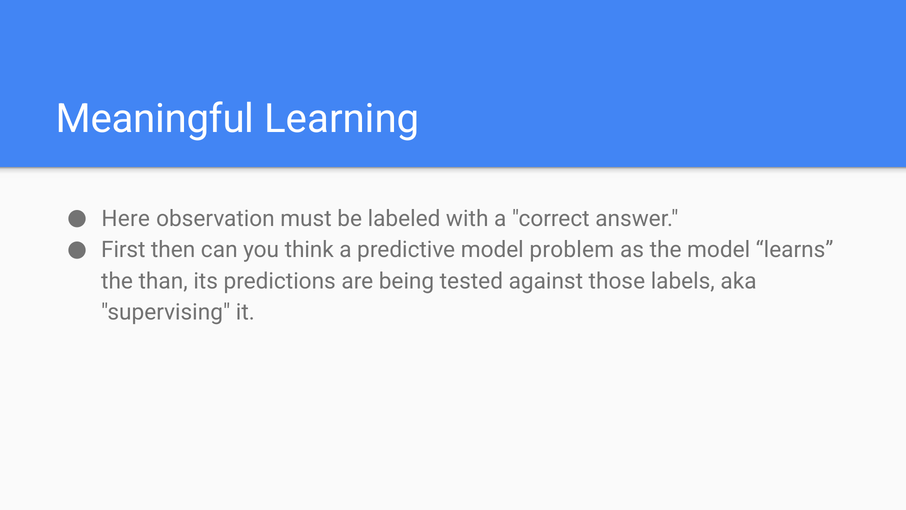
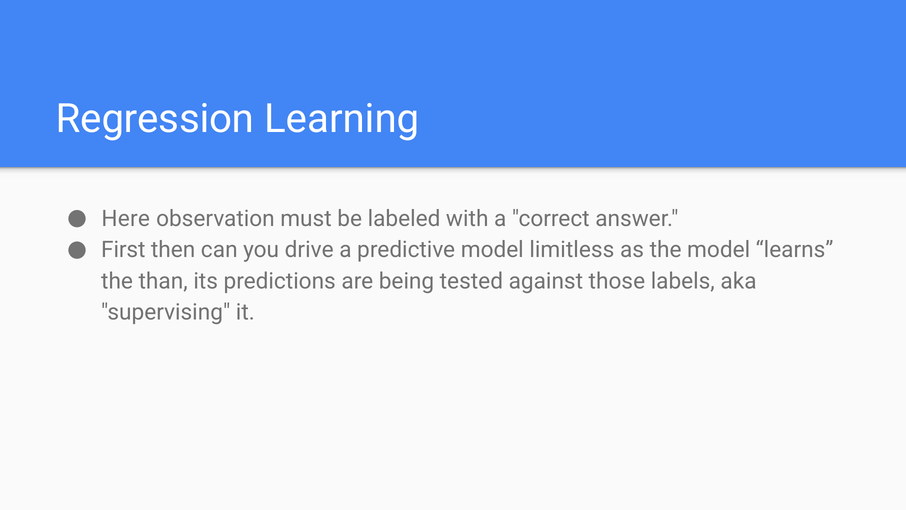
Meaningful: Meaningful -> Regression
think: think -> drive
problem: problem -> limitless
